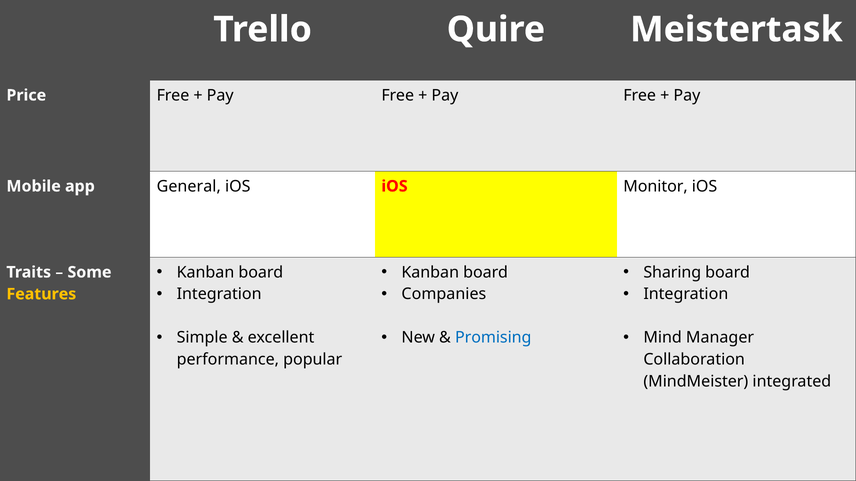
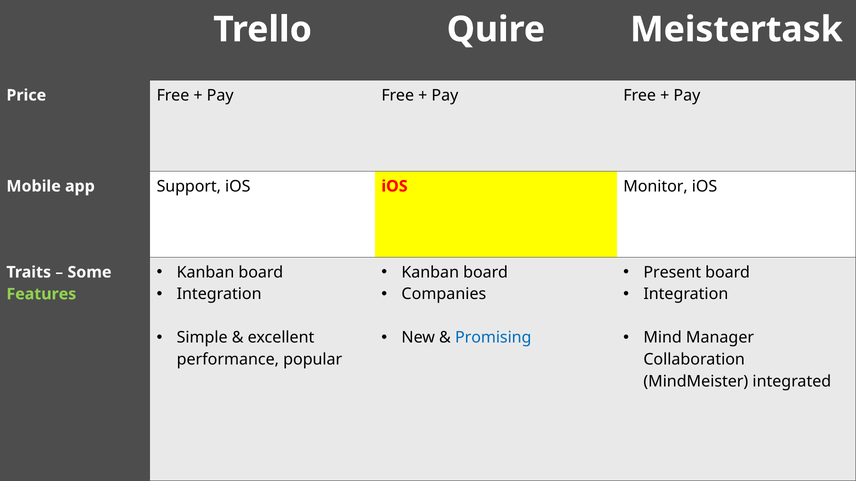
General: General -> Support
Sharing: Sharing -> Present
Features colour: yellow -> light green
